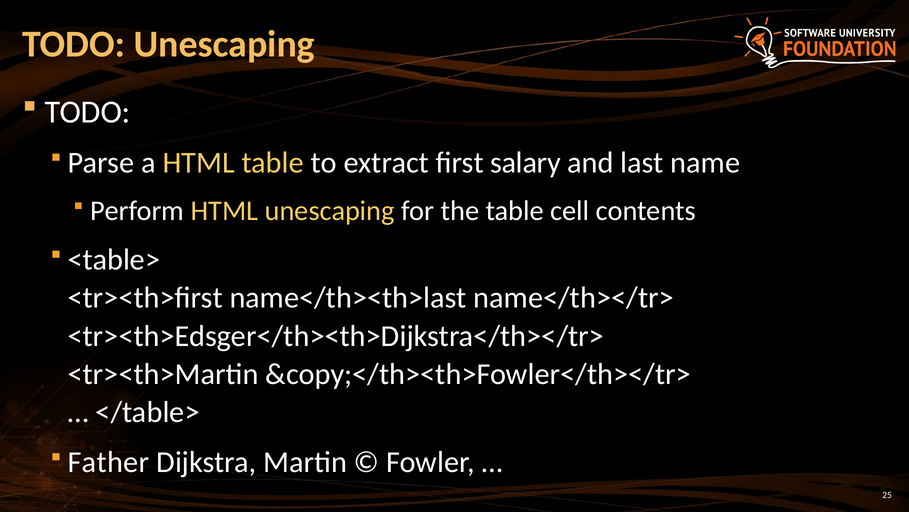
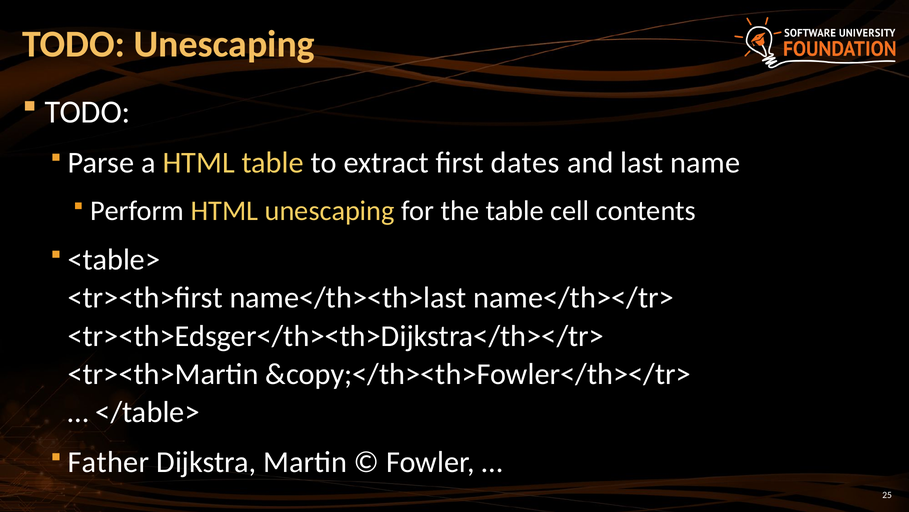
salary: salary -> dates
